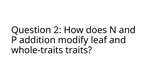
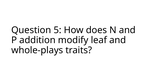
2: 2 -> 5
whole-traits: whole-traits -> whole-plays
